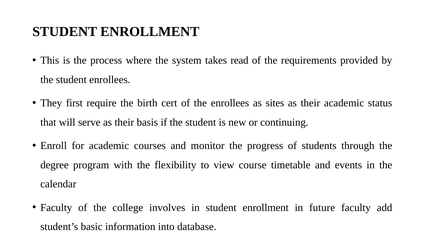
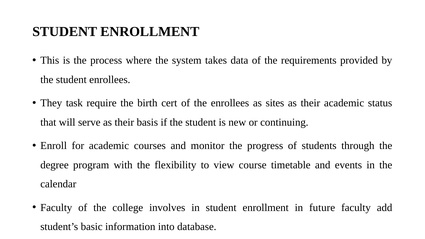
read: read -> data
first: first -> task
